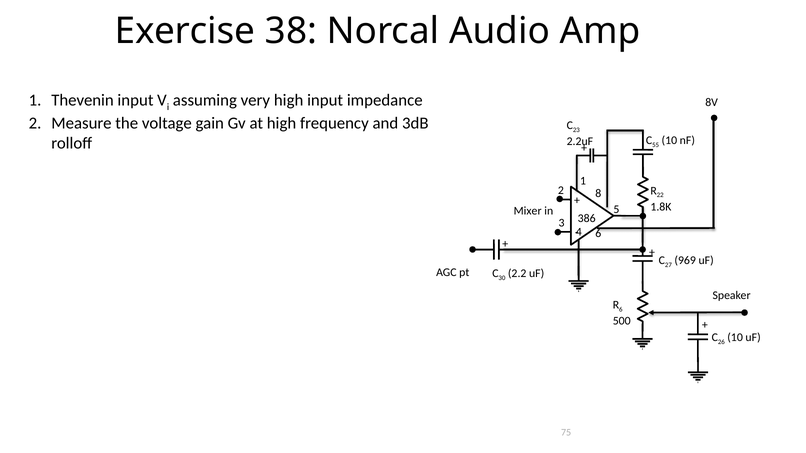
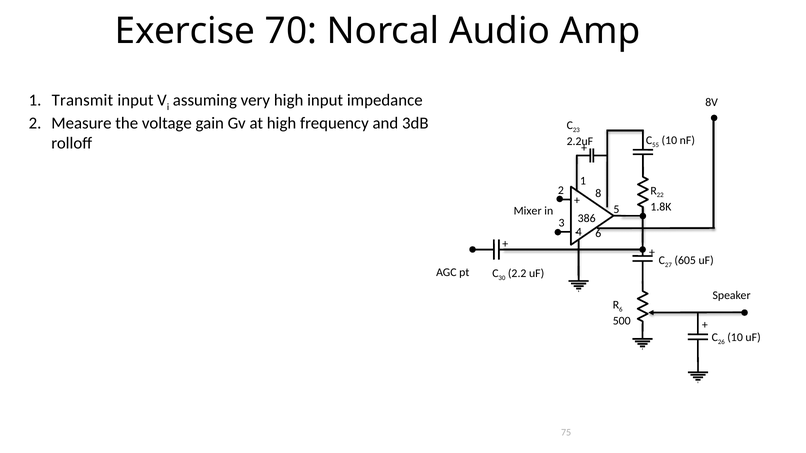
38: 38 -> 70
Thevenin: Thevenin -> Transmit
969: 969 -> 605
